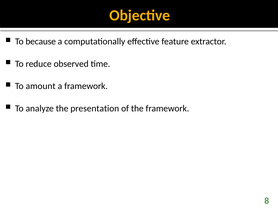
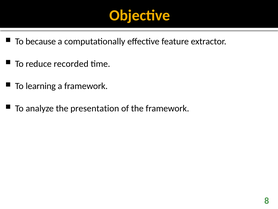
observed: observed -> recorded
amount: amount -> learning
